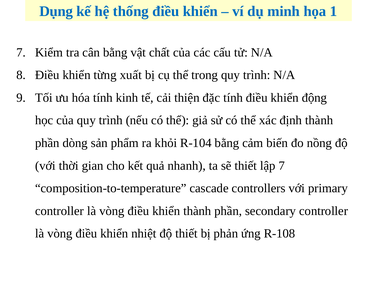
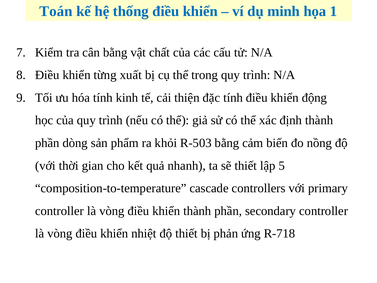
Dụng: Dụng -> Toán
R-104: R-104 -> R-503
lập 7: 7 -> 5
R-108: R-108 -> R-718
